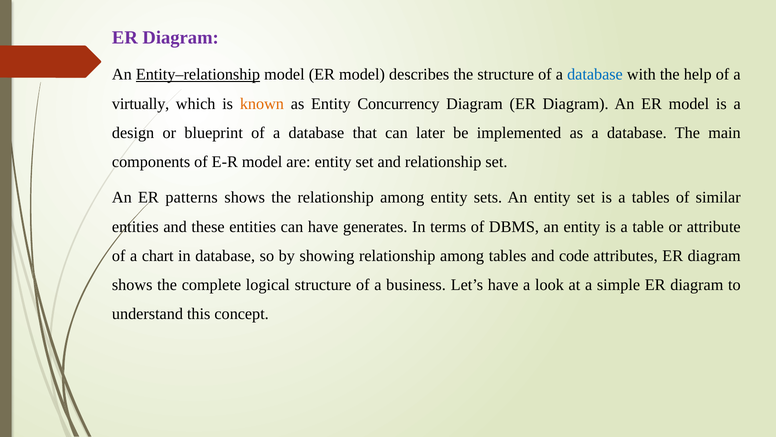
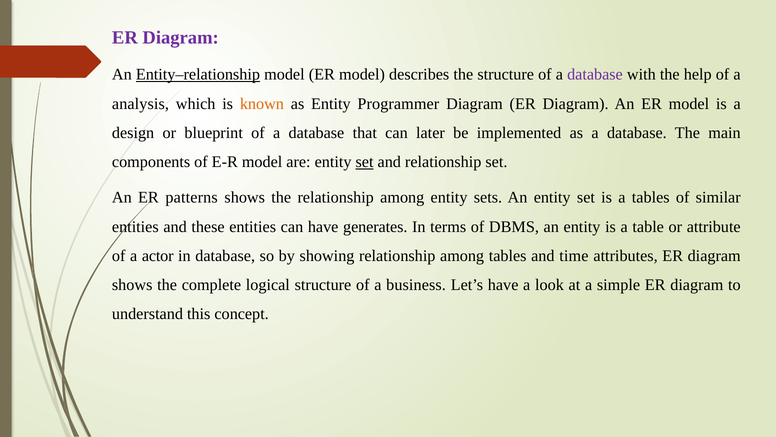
database at (595, 74) colour: blue -> purple
virtually: virtually -> analysis
Concurrency: Concurrency -> Programmer
set at (365, 162) underline: none -> present
chart: chart -> actor
code: code -> time
